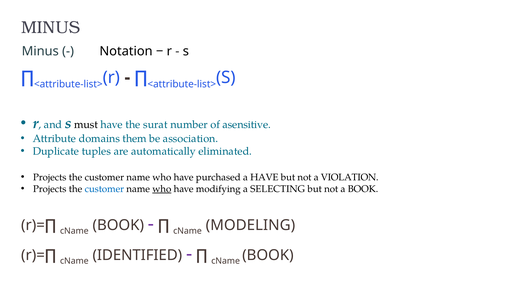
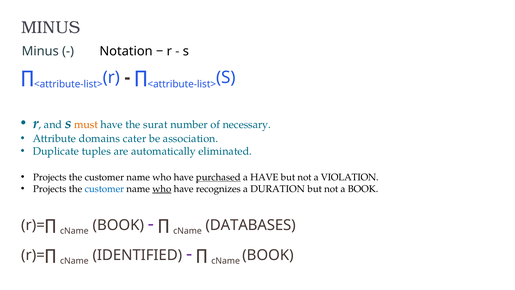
must colour: black -> orange
asensitive: asensitive -> necessary
them: them -> cater
purchased underline: none -> present
modifying: modifying -> recognizes
SELECTING: SELECTING -> DURATION
MODELING: MODELING -> DATABASES
